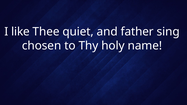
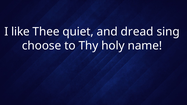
father: father -> dread
chosen: chosen -> choose
